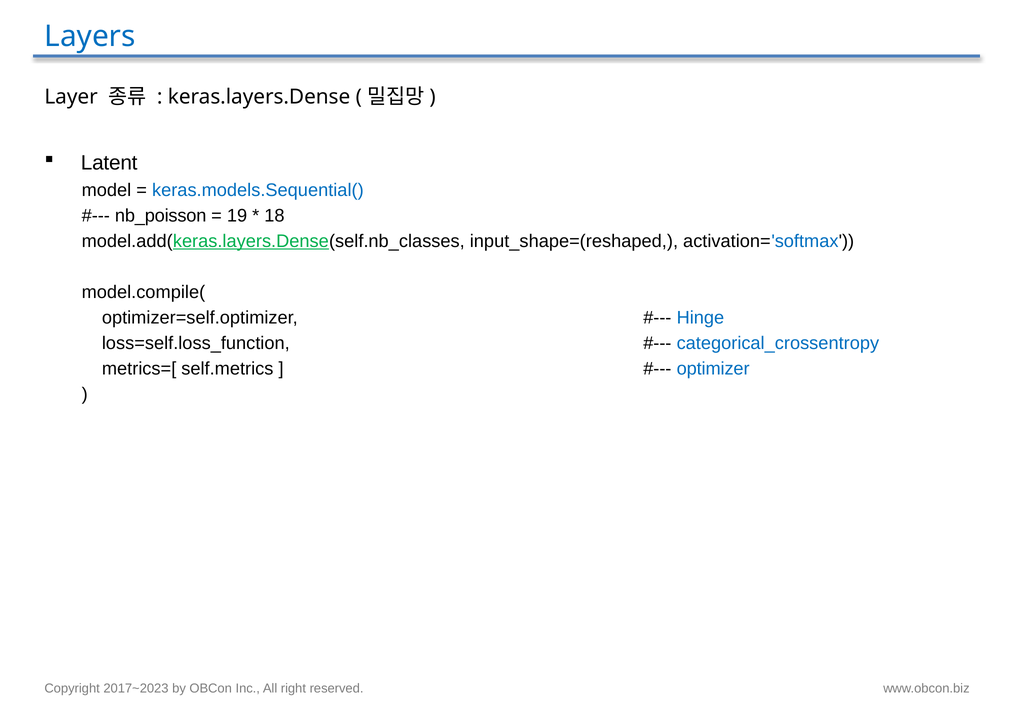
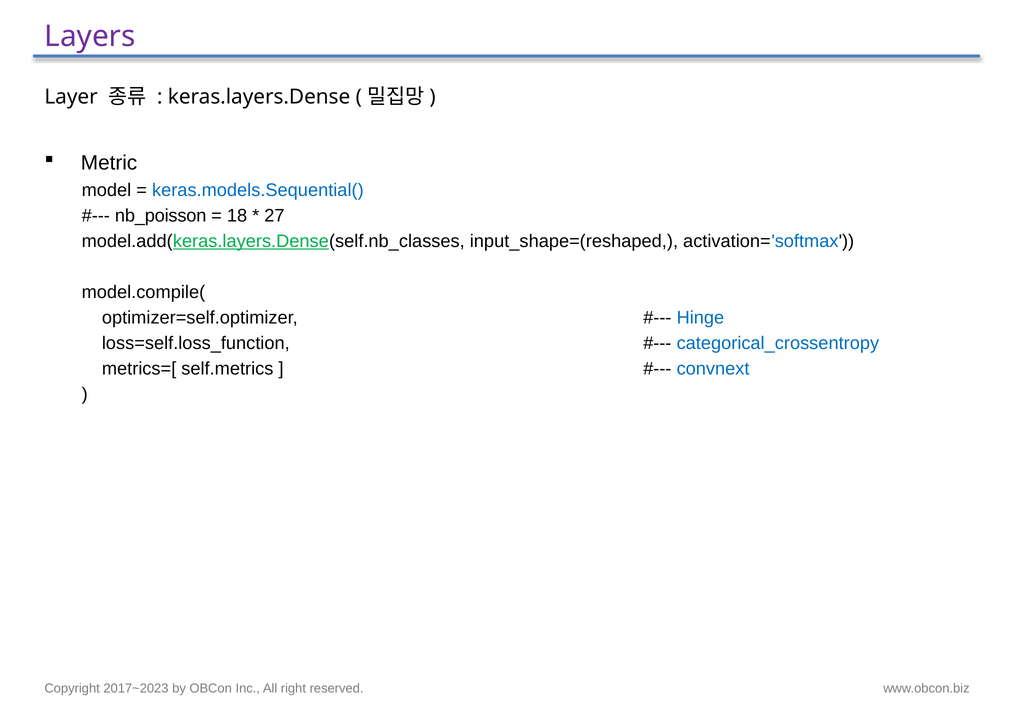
Layers colour: blue -> purple
Latent: Latent -> Metric
19: 19 -> 18
18: 18 -> 27
optimizer: optimizer -> convnext
